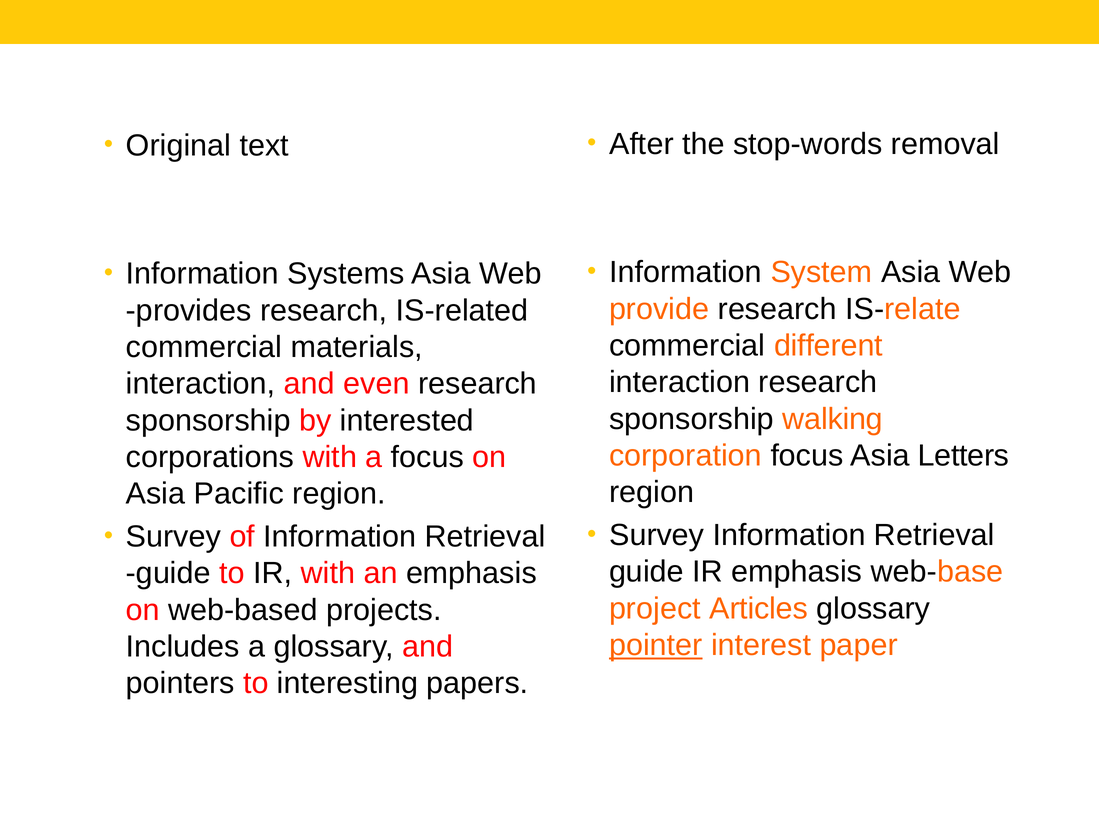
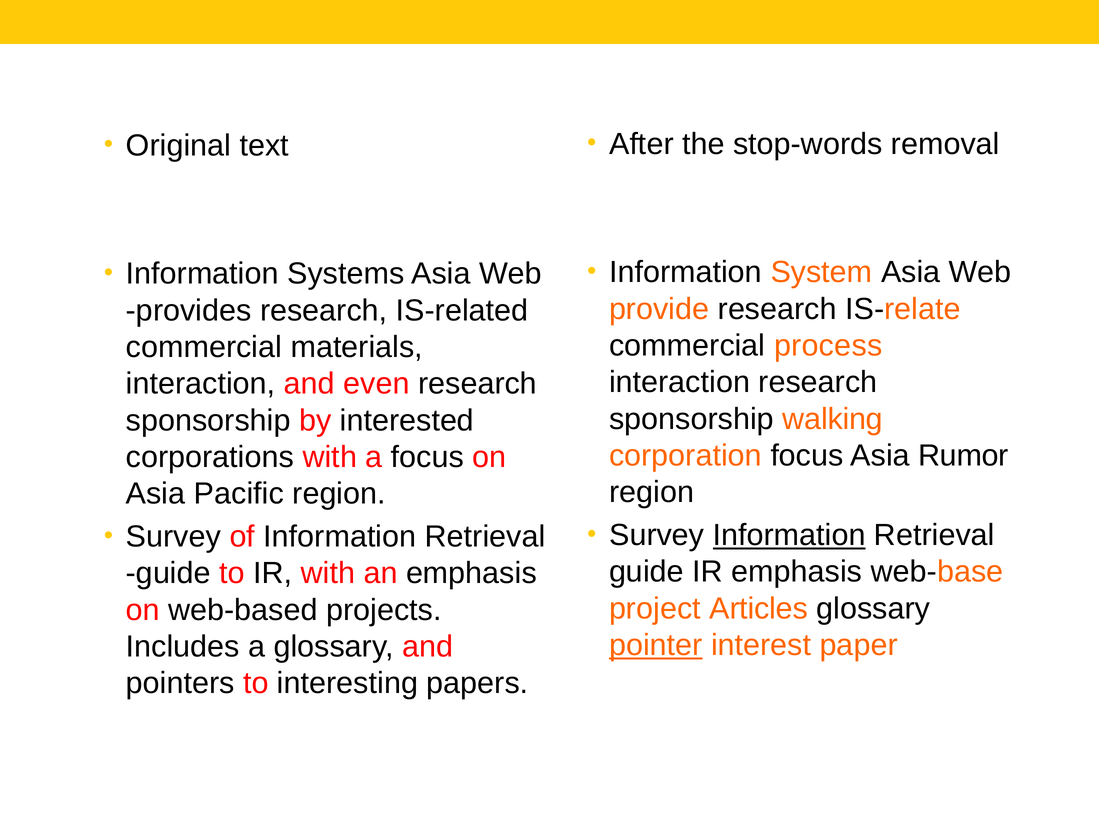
different: different -> process
Letters: Letters -> Rumor
Information at (789, 535) underline: none -> present
